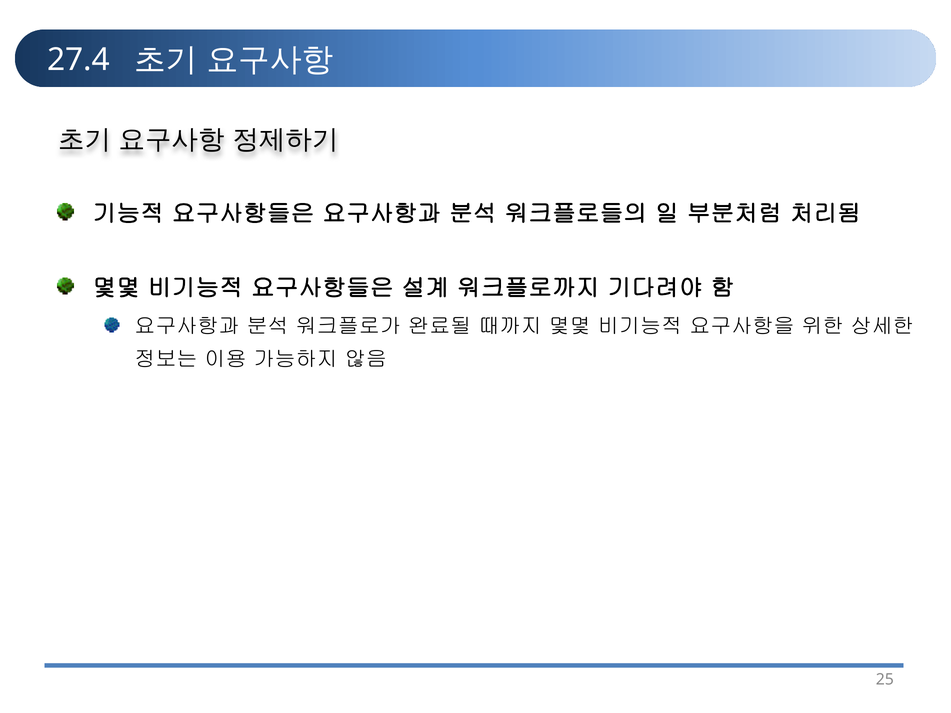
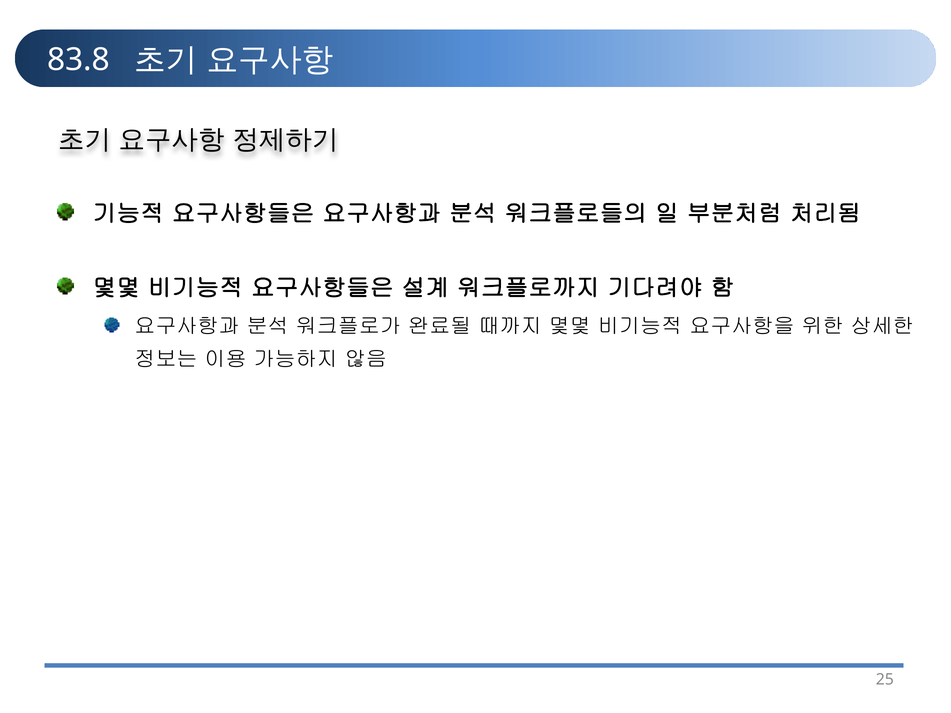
27.4: 27.4 -> 83.8
